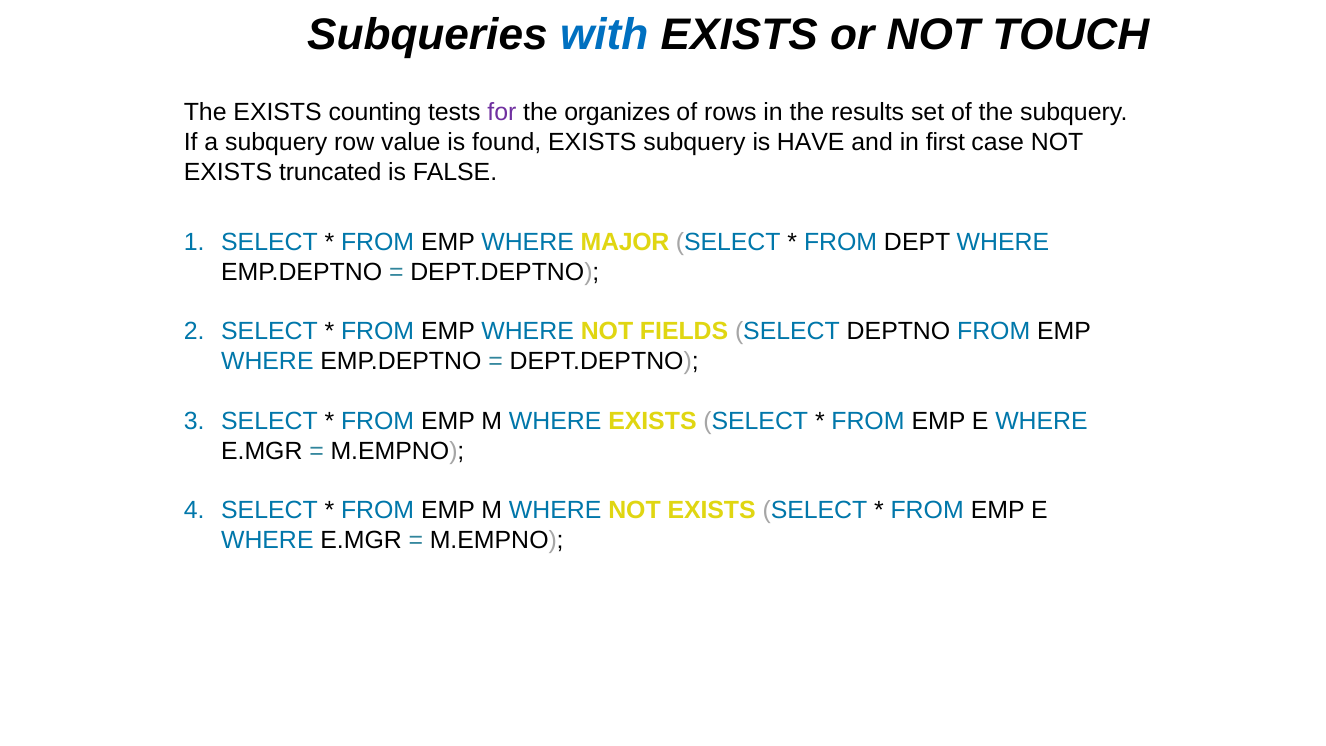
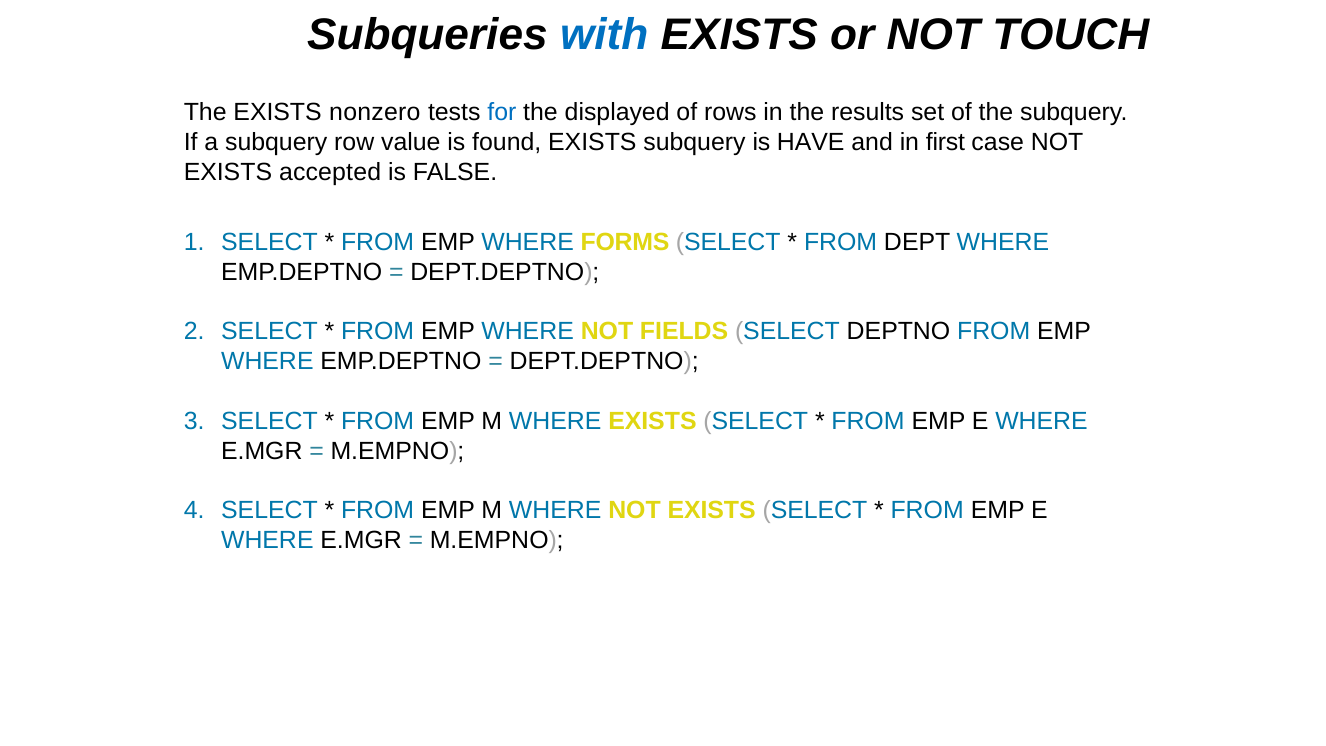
counting: counting -> nonzero
for colour: purple -> blue
organizes: organizes -> displayed
truncated: truncated -> accepted
MAJOR: MAJOR -> FORMS
